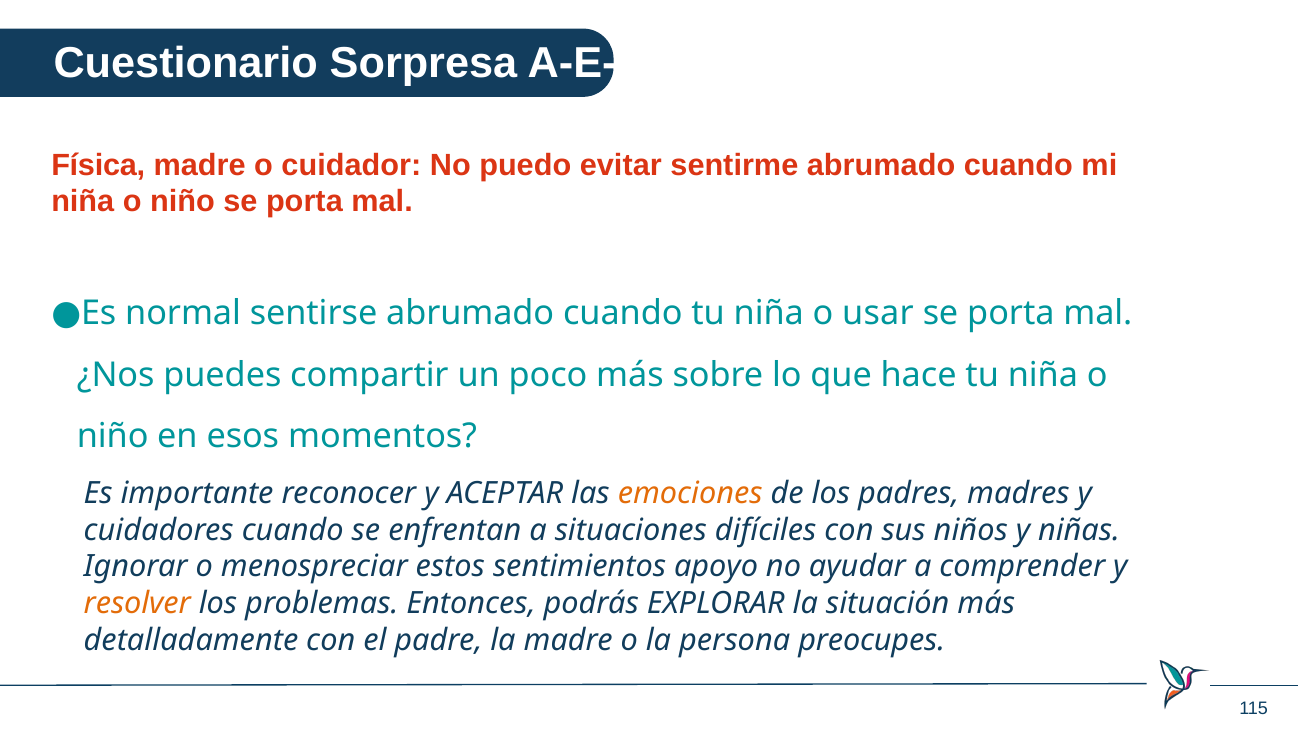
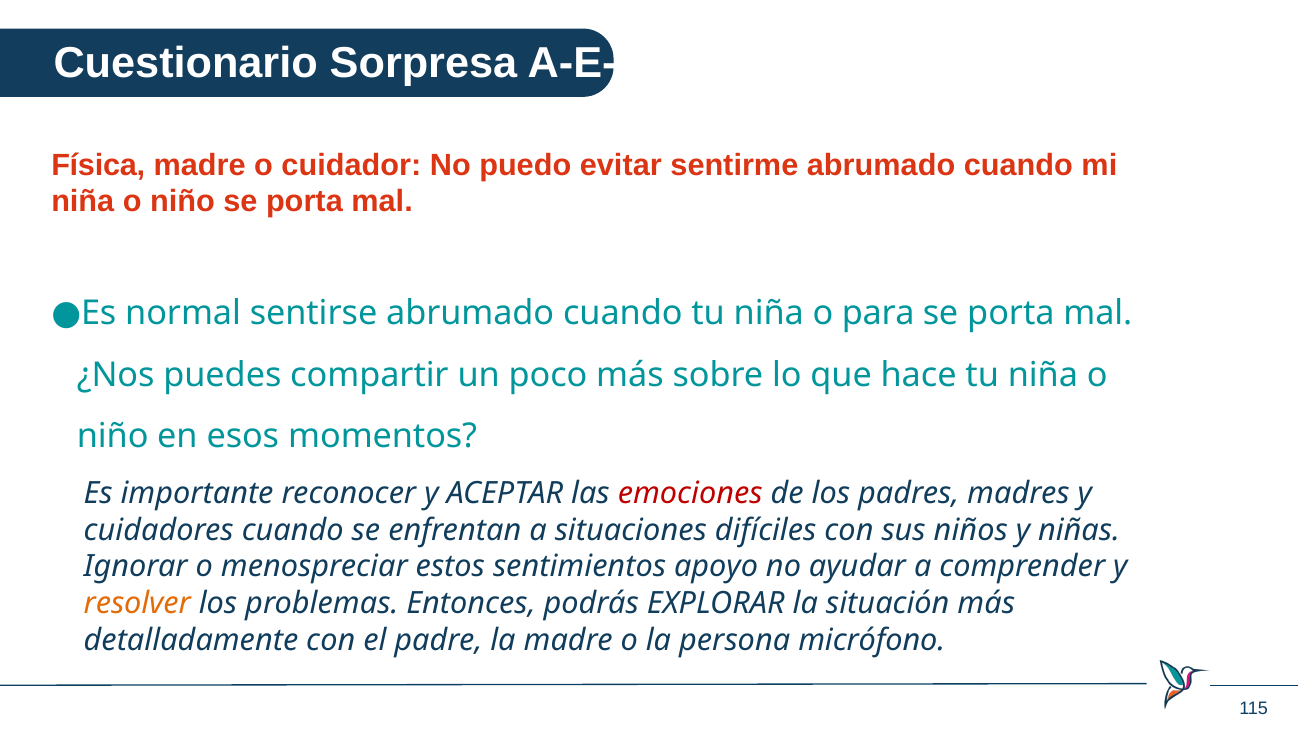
usar: usar -> para
emociones colour: orange -> red
preocupes: preocupes -> micrófono
